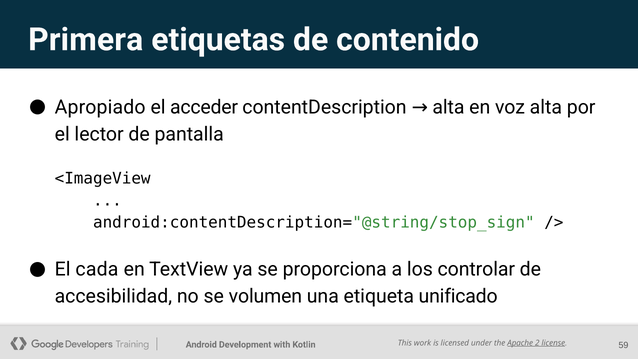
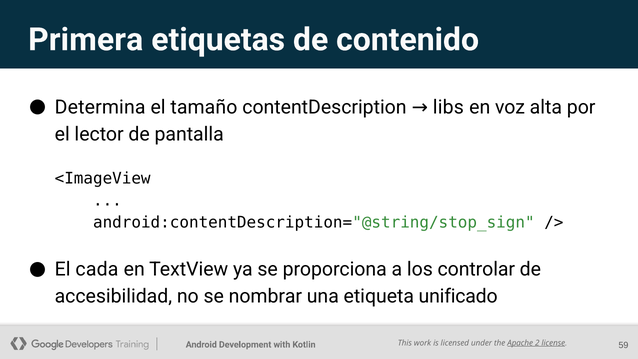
Apropiado: Apropiado -> Determina
acceder: acceder -> tamaño
contentDescription alta: alta -> libs
volumen: volumen -> nombrar
